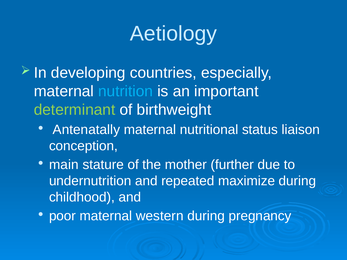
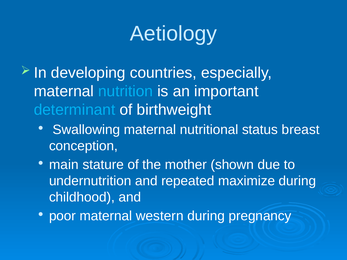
determinant colour: light green -> light blue
Antenatally: Antenatally -> Swallowing
liaison: liaison -> breast
further: further -> shown
